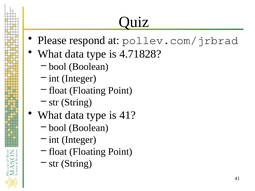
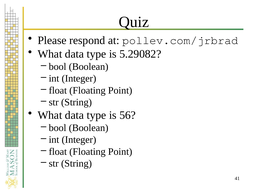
4.71828: 4.71828 -> 5.29082
is 41: 41 -> 56
